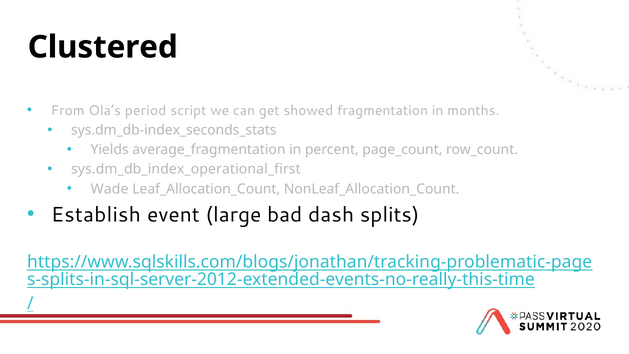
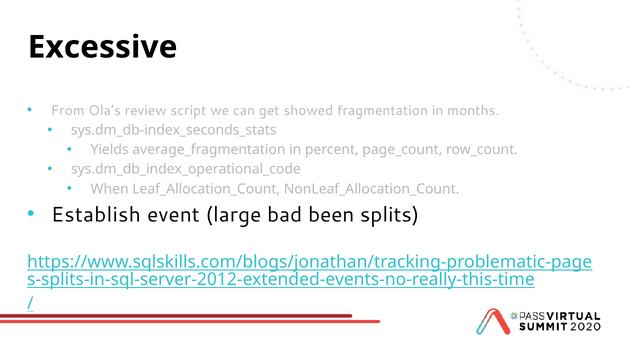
Clustered: Clustered -> Excessive
period: period -> review
sys.dm_db_index_operational_first: sys.dm_db_index_operational_first -> sys.dm_db_index_operational_code
Wade: Wade -> When
dash: dash -> been
